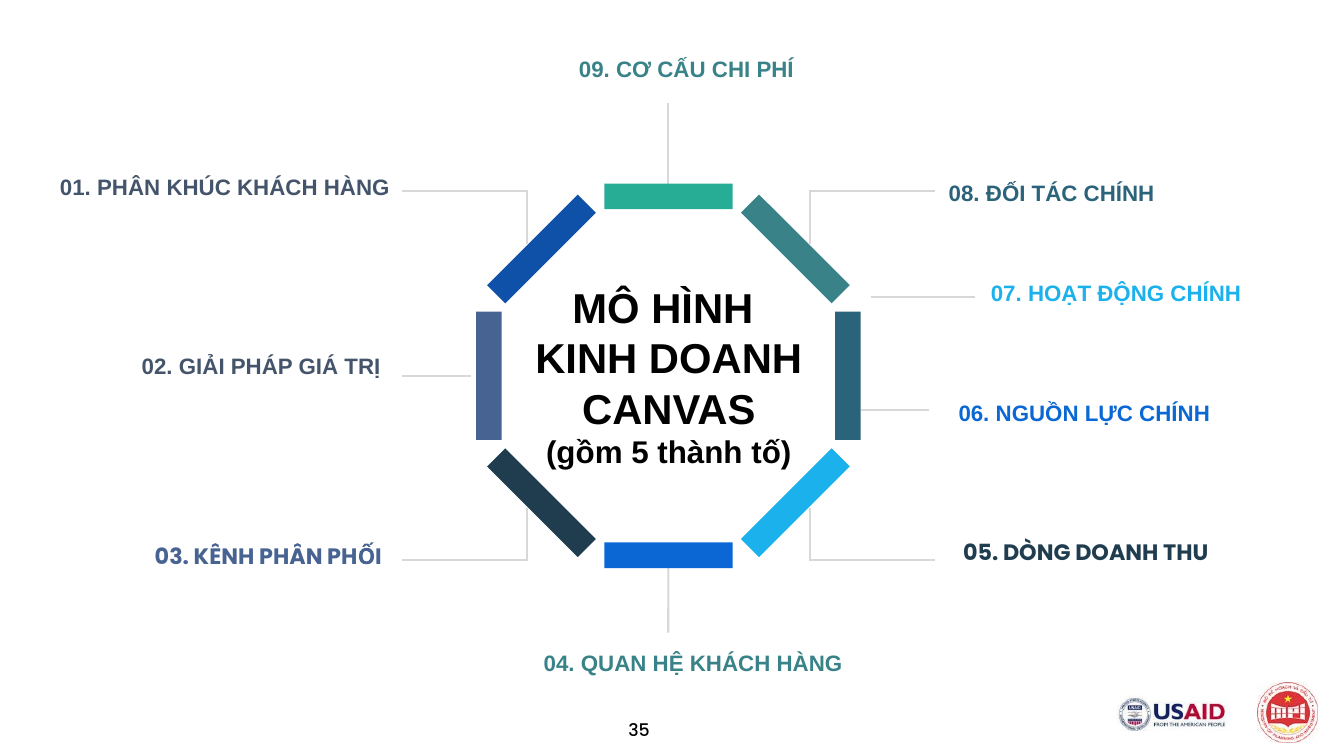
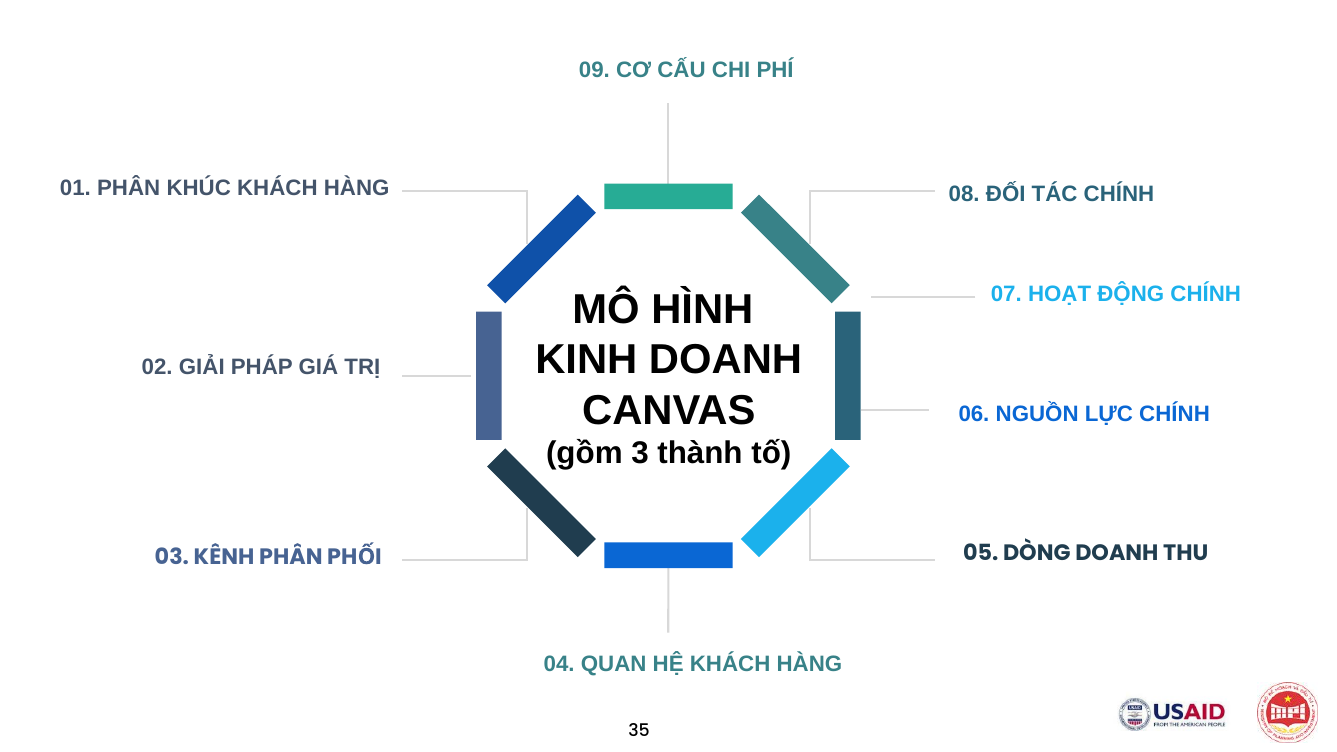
5: 5 -> 3
